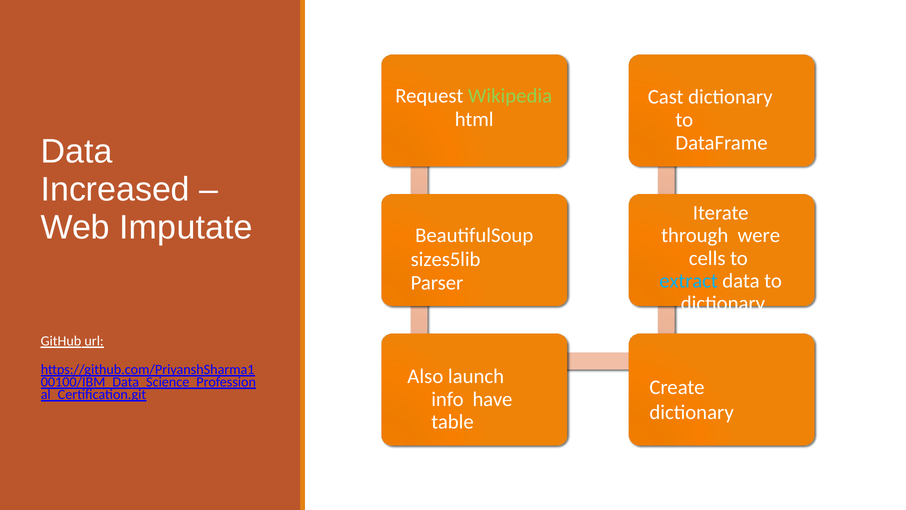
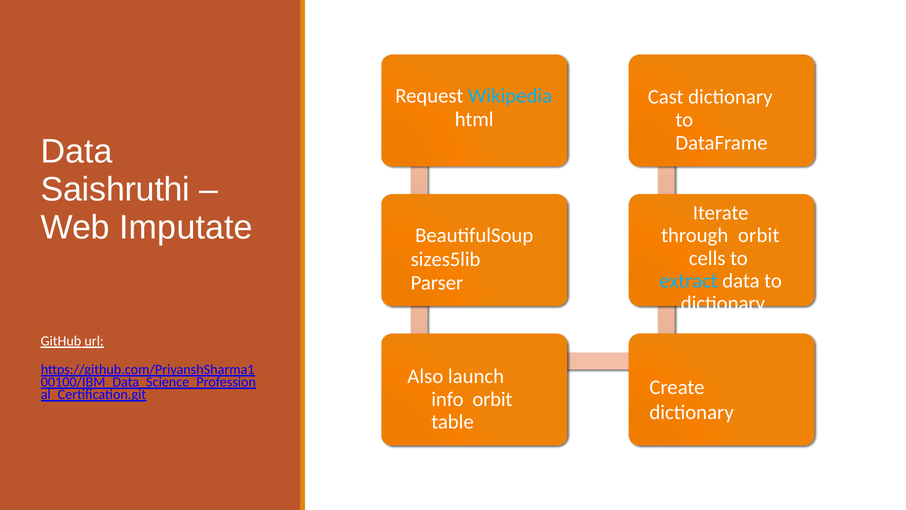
Wikipedia colour: light green -> light blue
Increased: Increased -> Saishruthi
through were: were -> orbit
info have: have -> orbit
